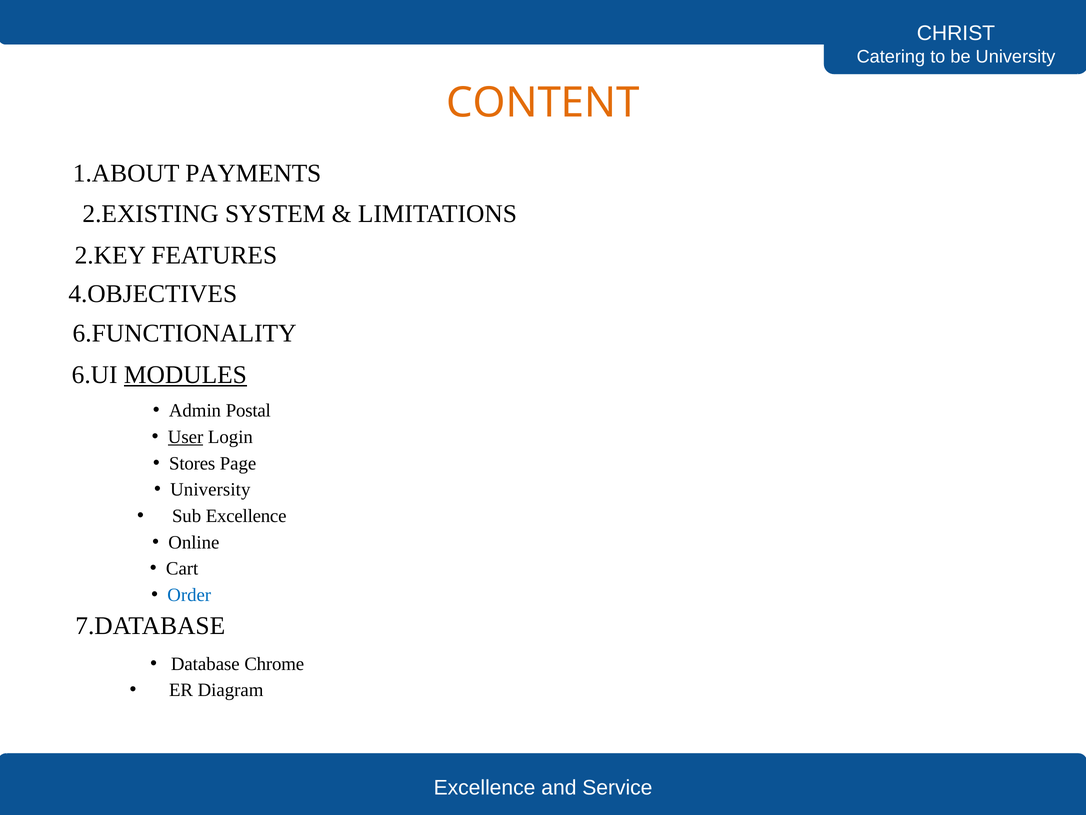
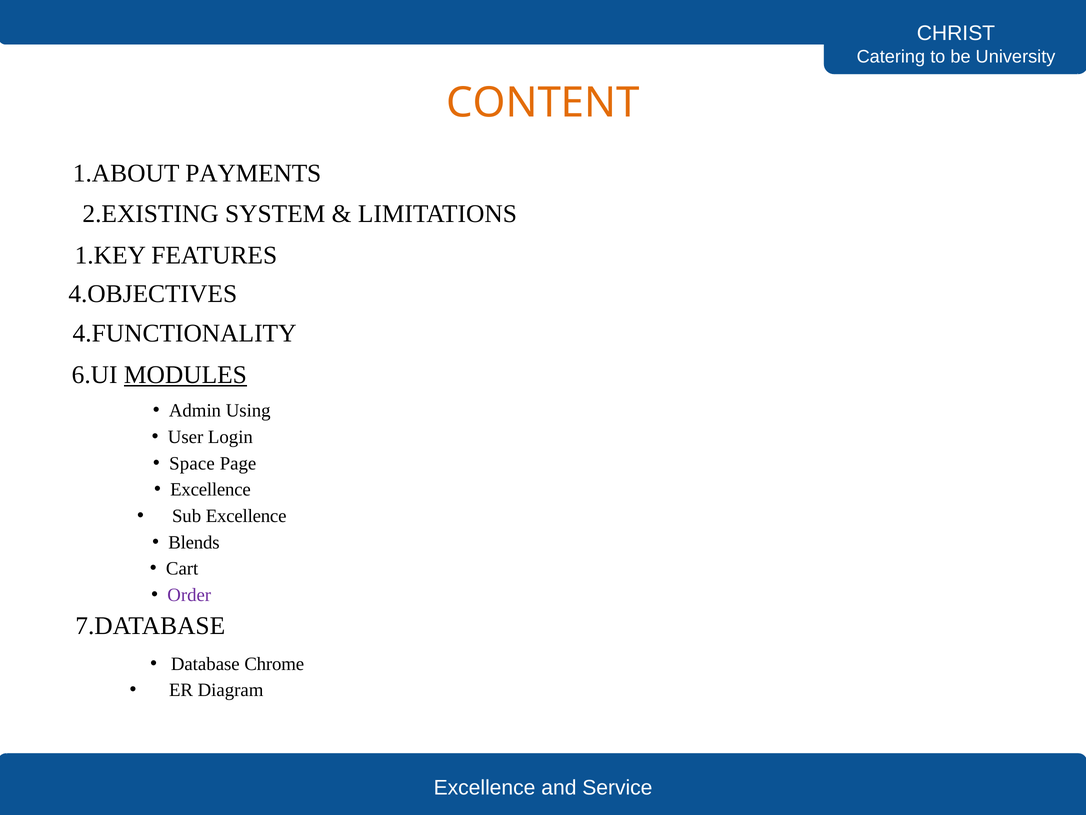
2.KEY: 2.KEY -> 1.KEY
6.FUNCTIONALITY: 6.FUNCTIONALITY -> 4.FUNCTIONALITY
Postal: Postal -> Using
User underline: present -> none
Stores: Stores -> Space
University at (210, 489): University -> Excellence
Online: Online -> Blends
Order colour: blue -> purple
